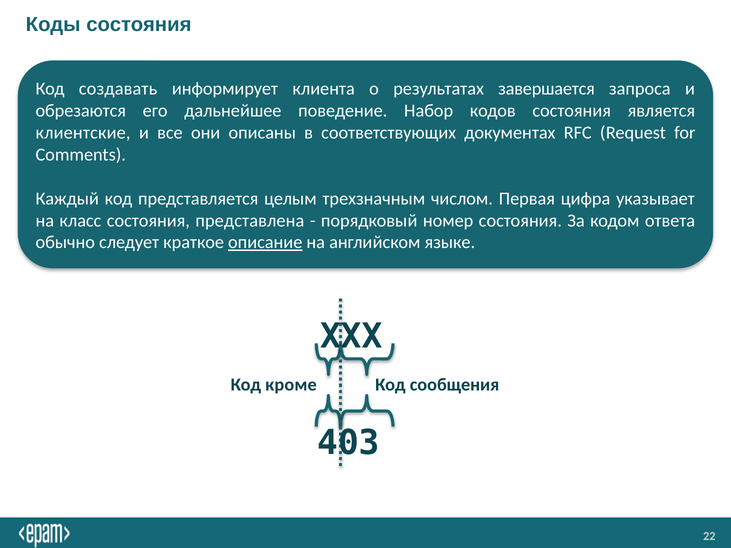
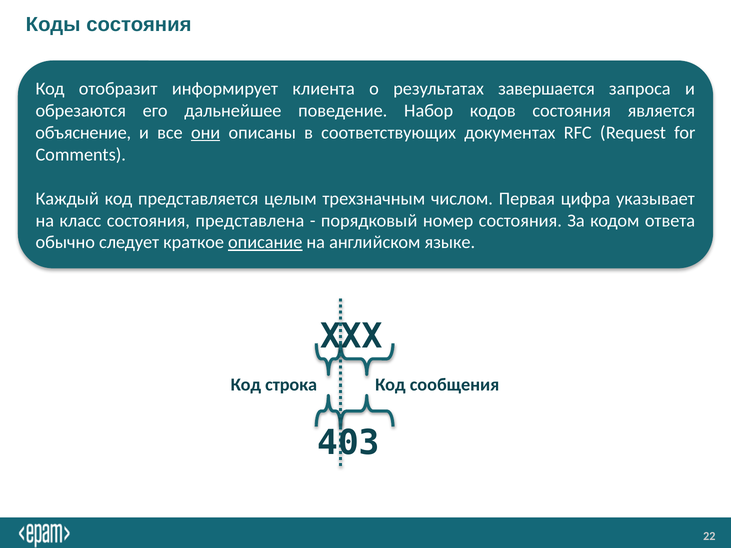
создавать: создавать -> отобразит
клиентские: клиентские -> объяснение
они underline: none -> present
кроме: кроме -> строка
